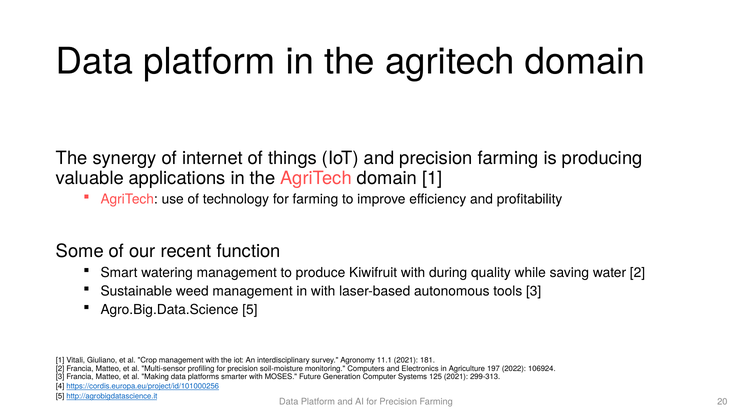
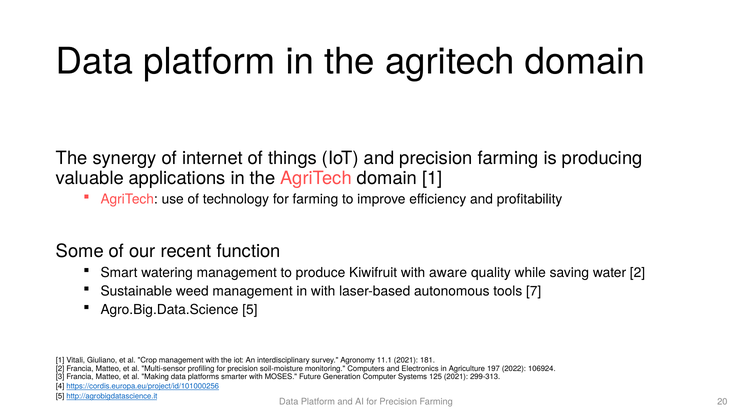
during: during -> aware
tools 3: 3 -> 7
